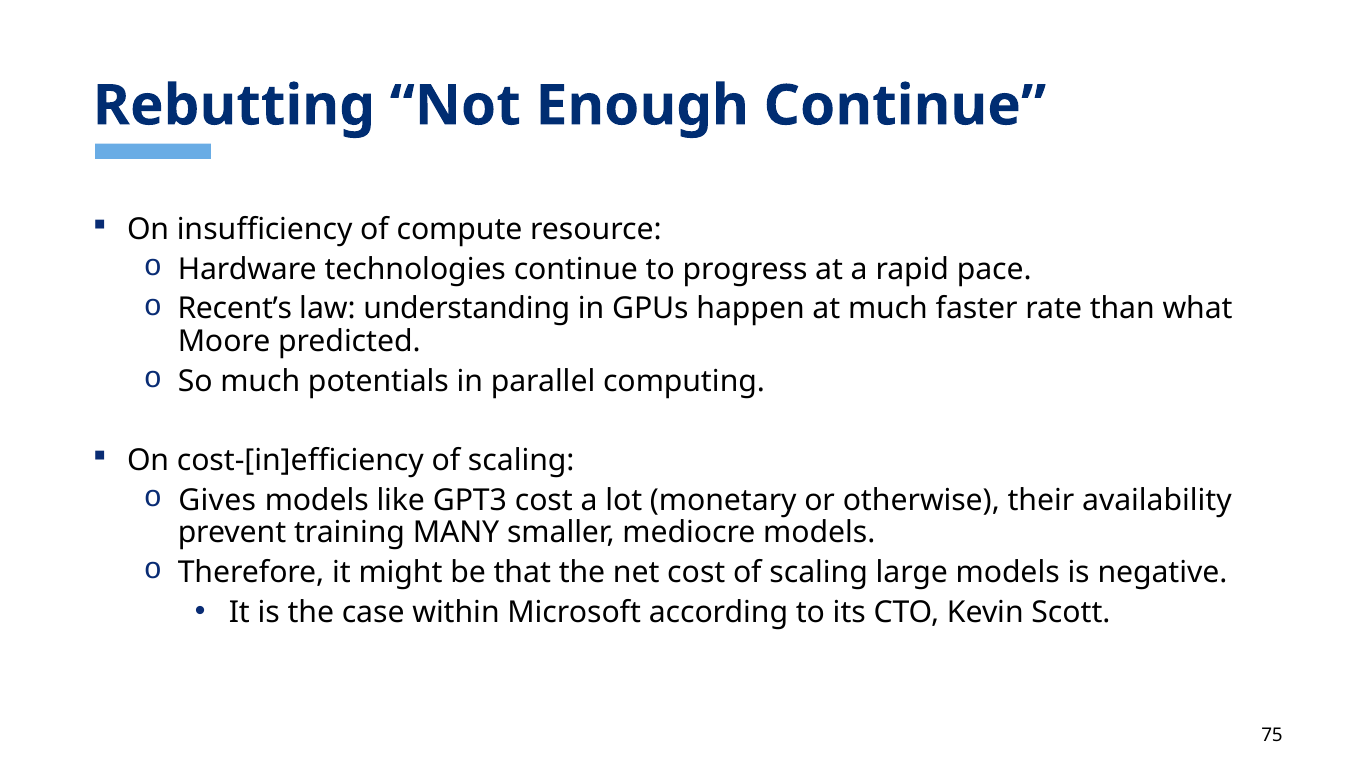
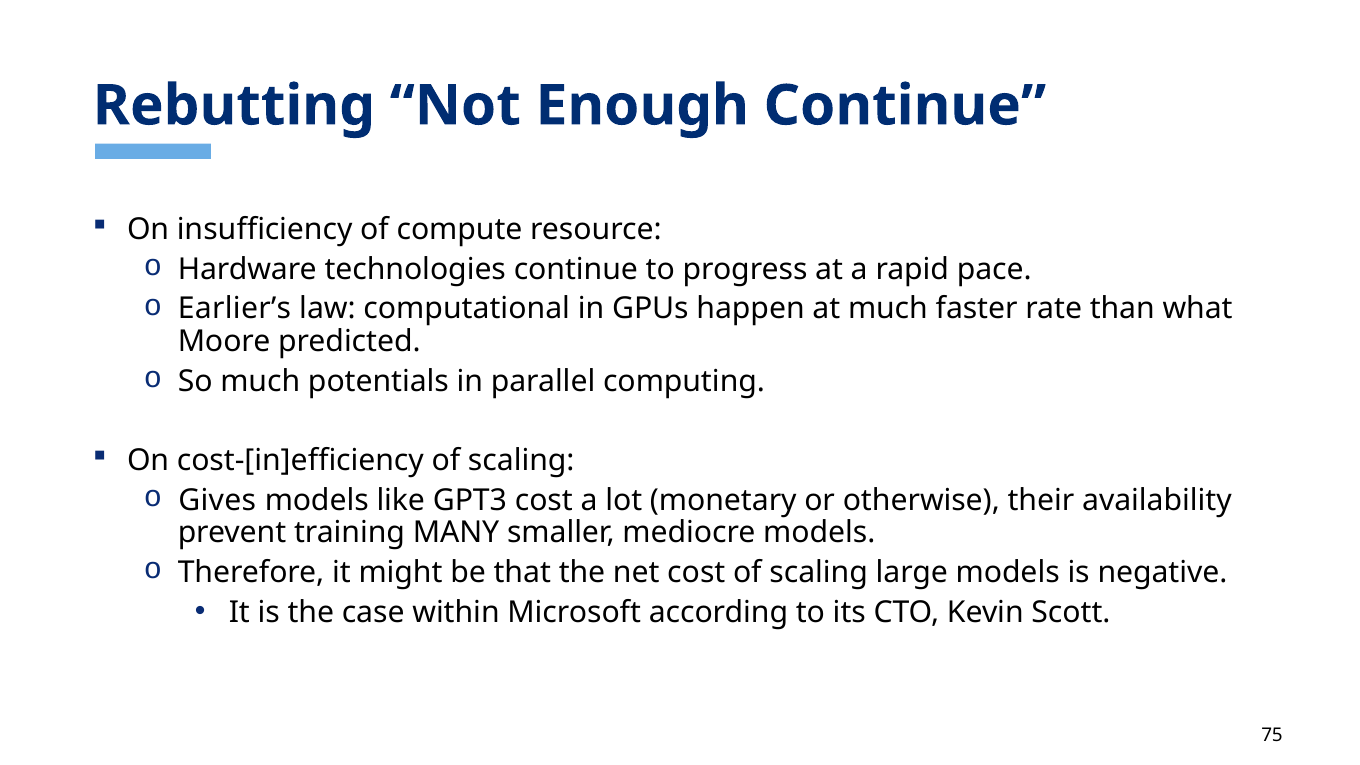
Recent’s: Recent’s -> Earlier’s
understanding: understanding -> computational
